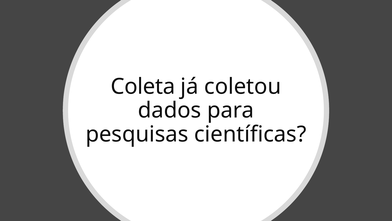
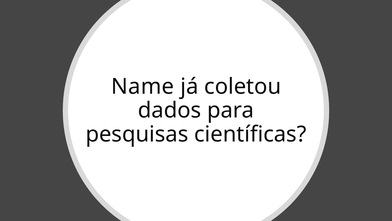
Coleta: Coleta -> Name
